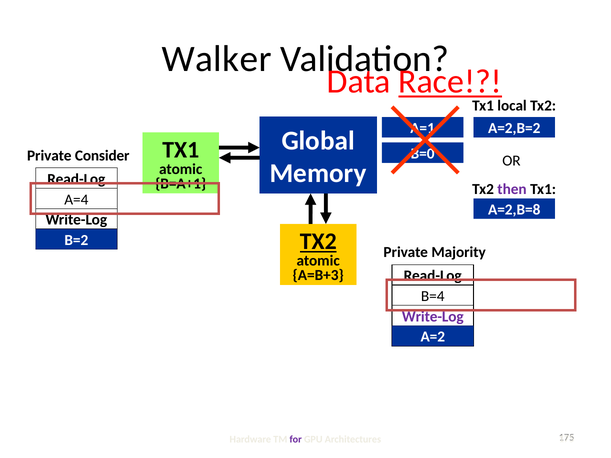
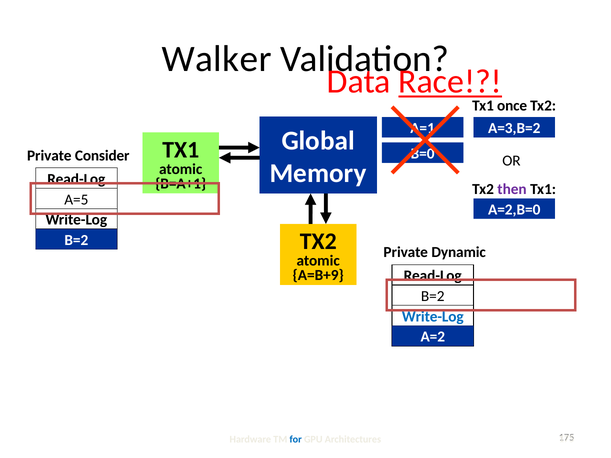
local: local -> once
A=2,B=2: A=2,B=2 -> A=3,B=2
A=4: A=4 -> A=5
A=2,B=8: A=2,B=8 -> A=2,B=0
TX2 at (318, 242) underline: present -> none
Majority: Majority -> Dynamic
A=B+3: A=B+3 -> A=B+9
B=4 at (433, 296): B=4 -> B=2
Write-Log at (433, 317) colour: purple -> blue
for colour: purple -> blue
